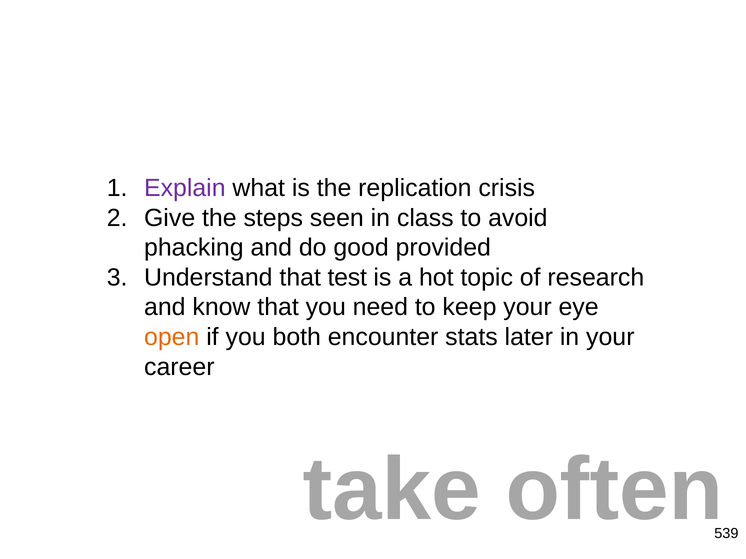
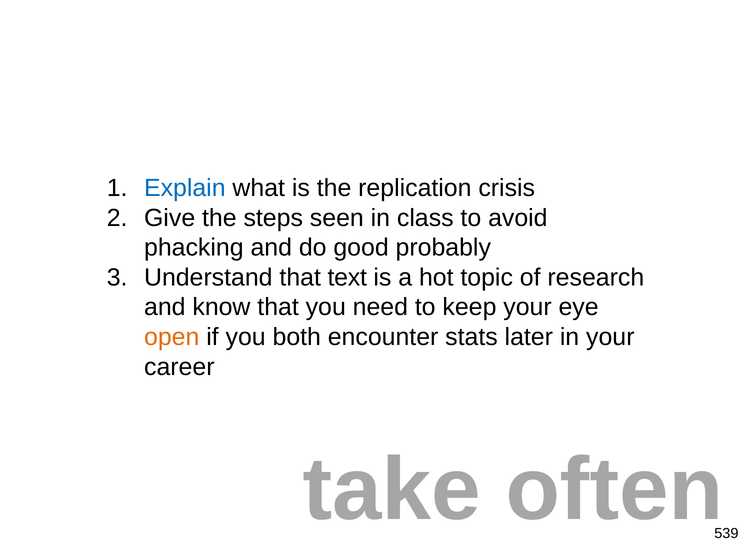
Explain colour: purple -> blue
provided: provided -> probably
test: test -> text
